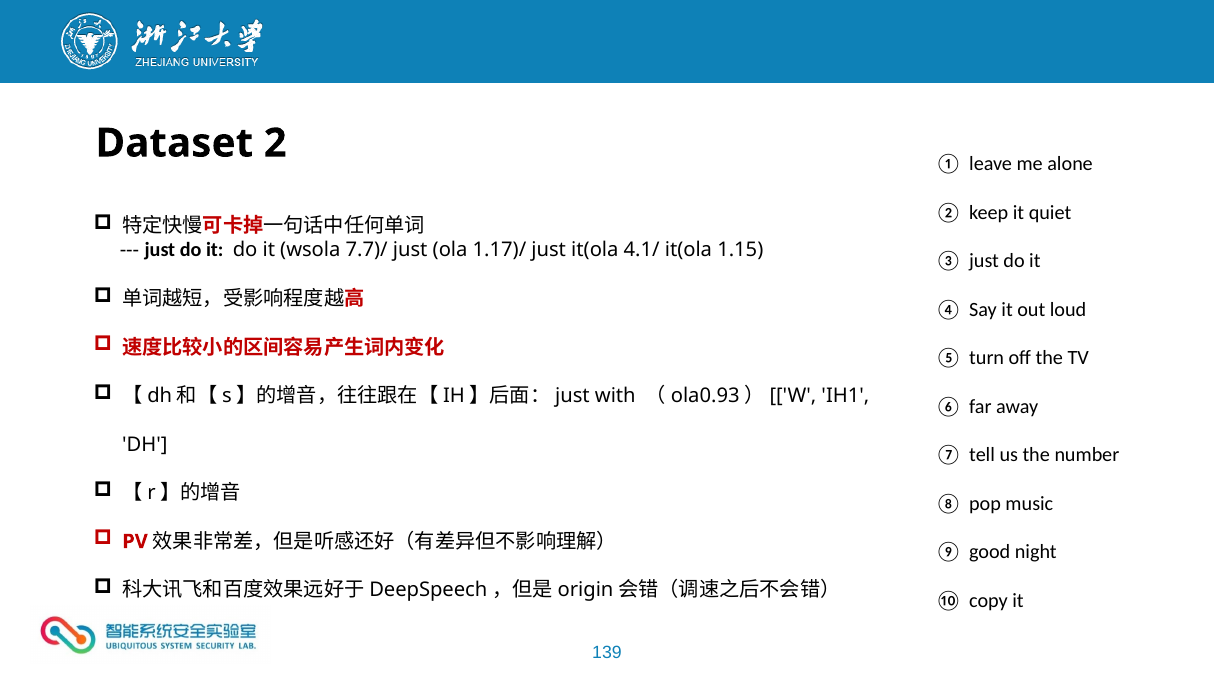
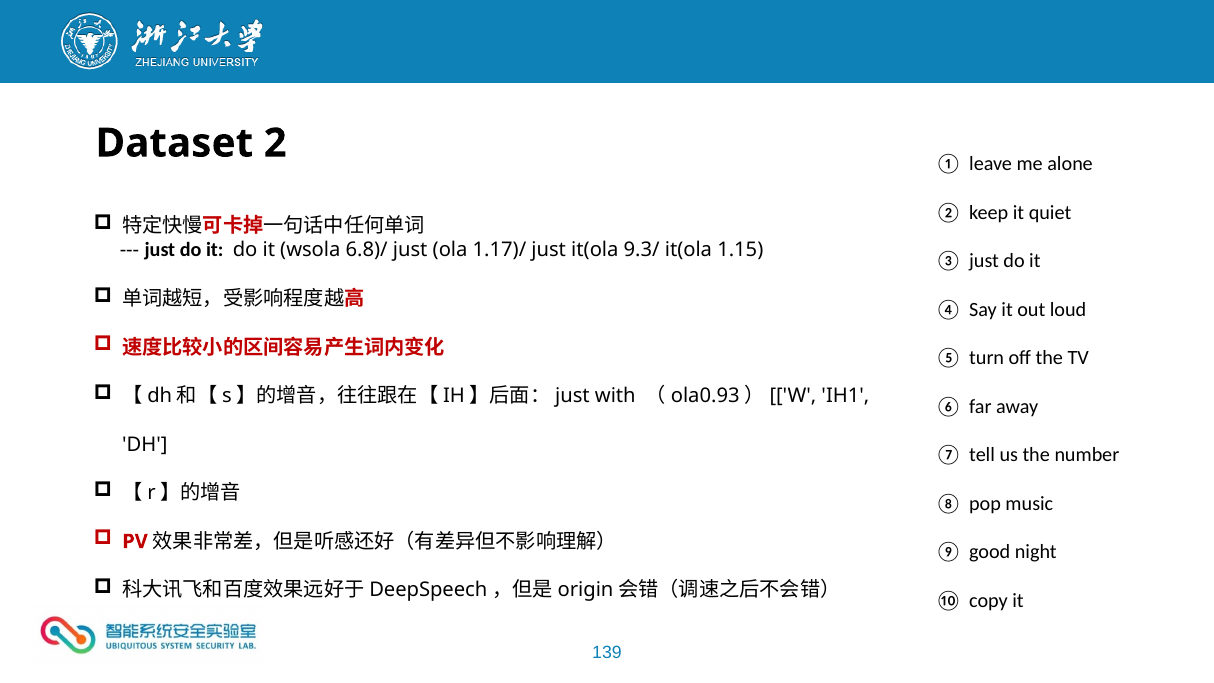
7.7)/: 7.7)/ -> 6.8)/
4.1/: 4.1/ -> 9.3/
